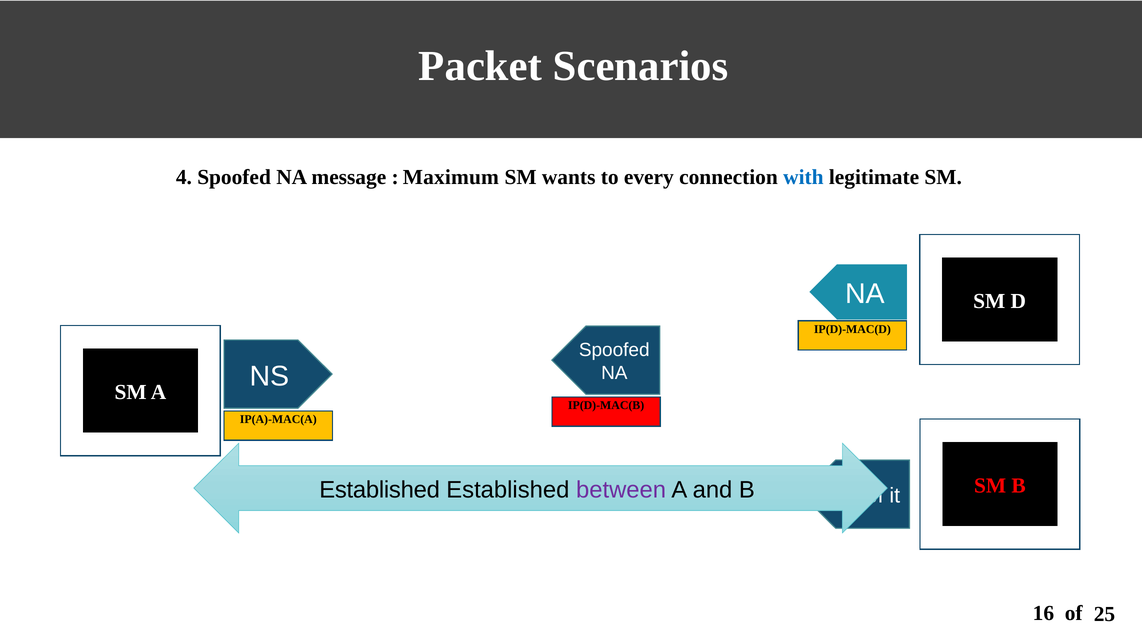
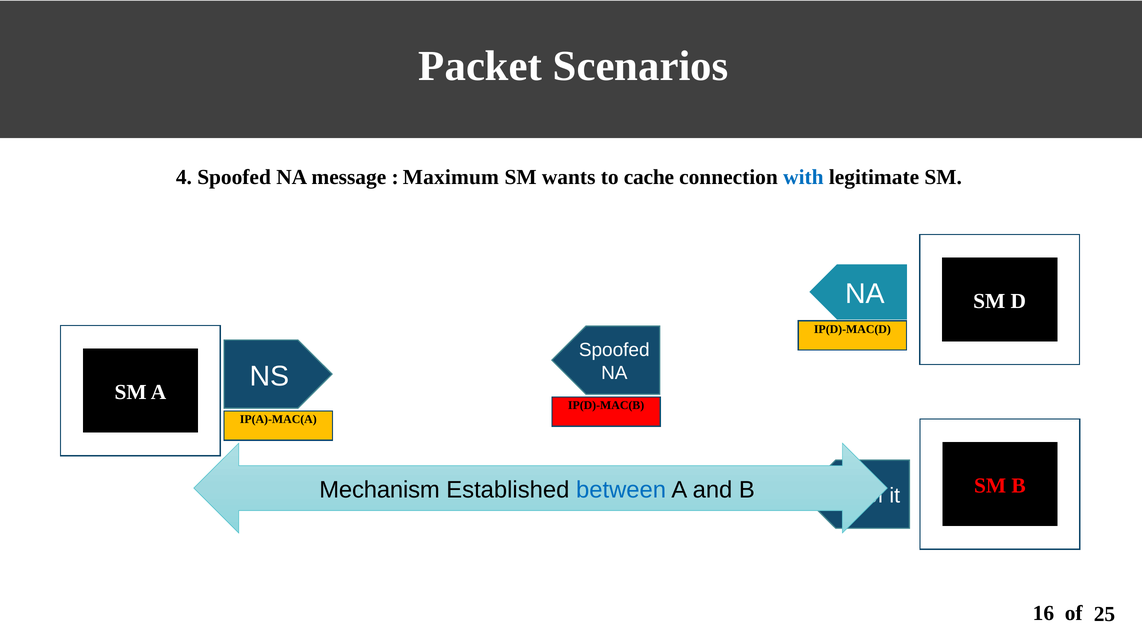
every: every -> cache
Established at (380, 490): Established -> Mechanism
between colour: purple -> blue
